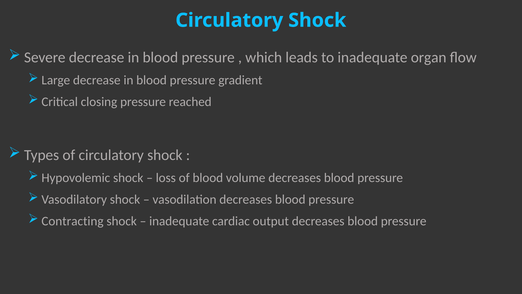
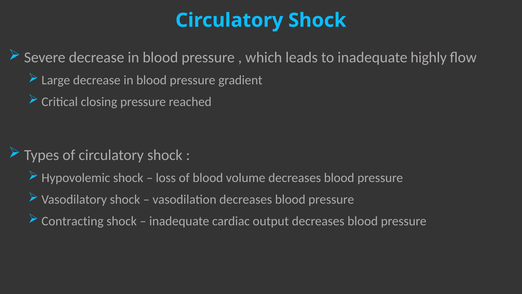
organ: organ -> highly
